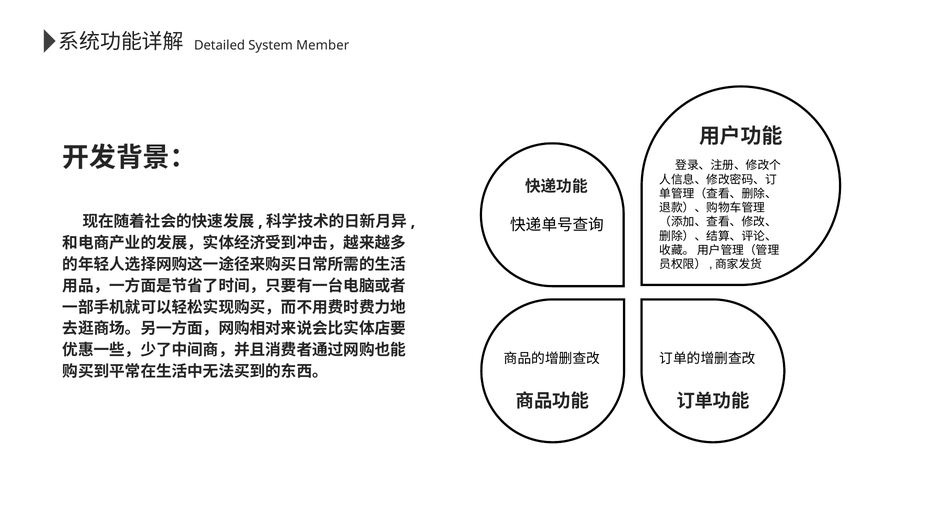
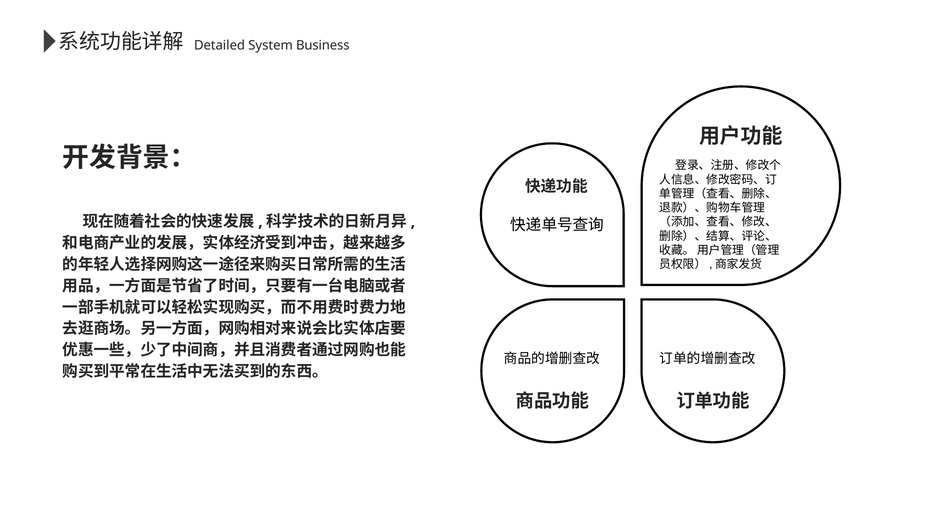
Member: Member -> Business
